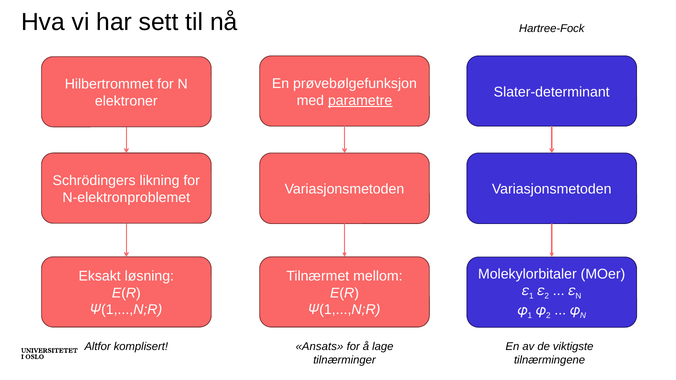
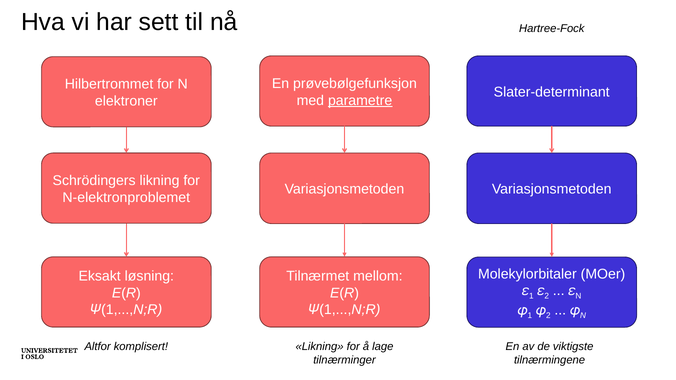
Ansats at (319, 347): Ansats -> Likning
